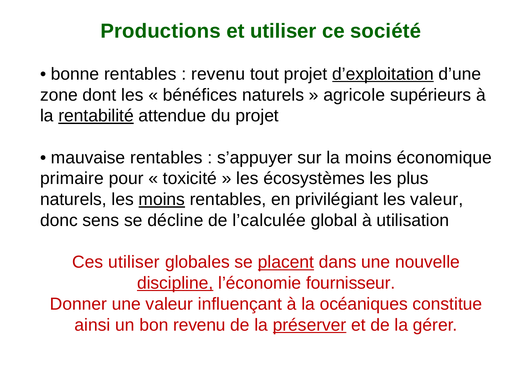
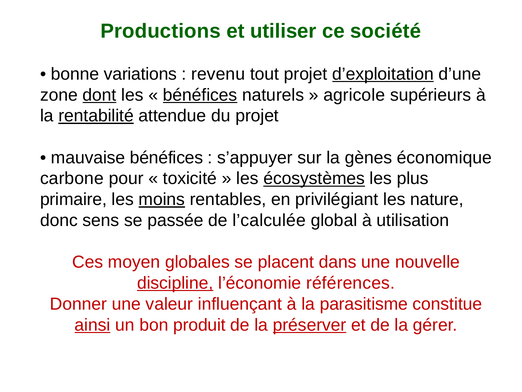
bonne rentables: rentables -> variations
dont underline: none -> present
bénéfices at (200, 95) underline: none -> present
mauvaise rentables: rentables -> bénéfices
la moins: moins -> gènes
primaire: primaire -> carbone
écosystèmes underline: none -> present
naturels at (73, 199): naturels -> primaire
les valeur: valeur -> nature
décline: décline -> passée
Ces utiliser: utiliser -> moyen
placent underline: present -> none
fournisseur: fournisseur -> références
océaniques: océaniques -> parasitisme
ainsi underline: none -> present
bon revenu: revenu -> produit
